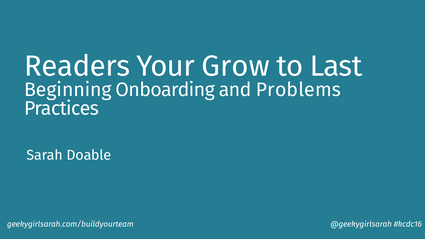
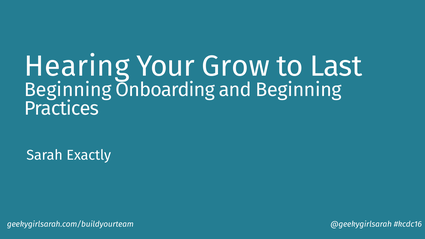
Readers: Readers -> Hearing
and Problems: Problems -> Beginning
Doable: Doable -> Exactly
